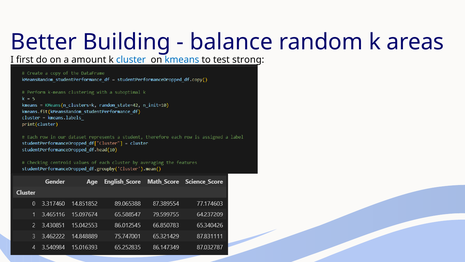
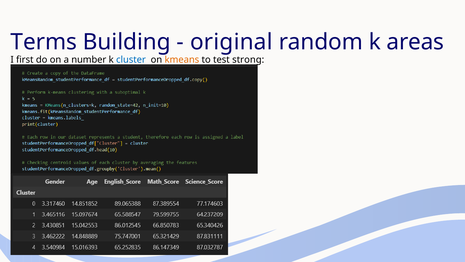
Better: Better -> Terms
balance: balance -> original
amount: amount -> number
kmeans colour: blue -> orange
